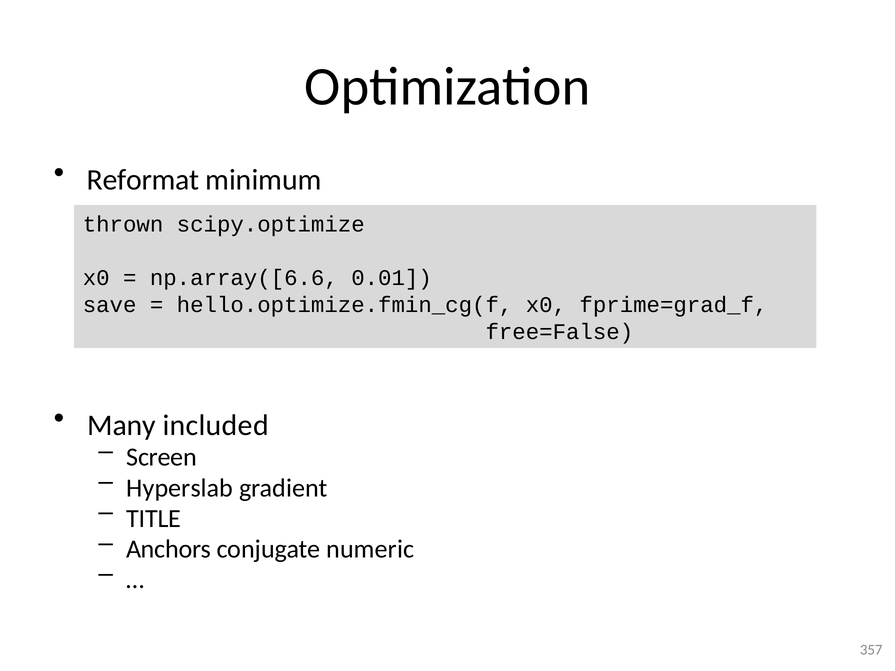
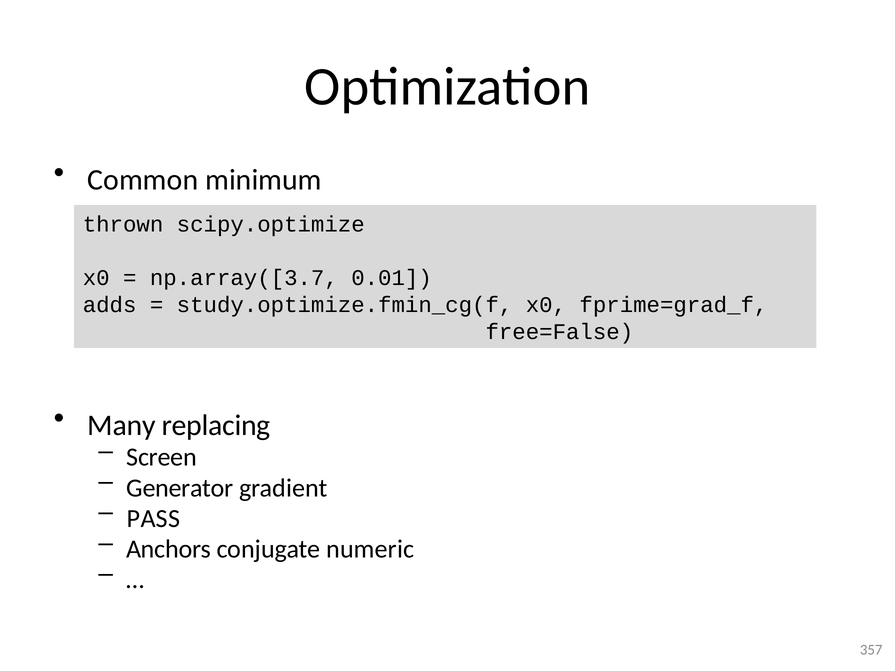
Reformat: Reformat -> Common
np.array([6.6: np.array([6.6 -> np.array([3.7
save: save -> adds
hello.optimize.fmin_cg(f: hello.optimize.fmin_cg(f -> study.optimize.fmin_cg(f
included: included -> replacing
Hyperslab: Hyperslab -> Generator
TITLE: TITLE -> PASS
